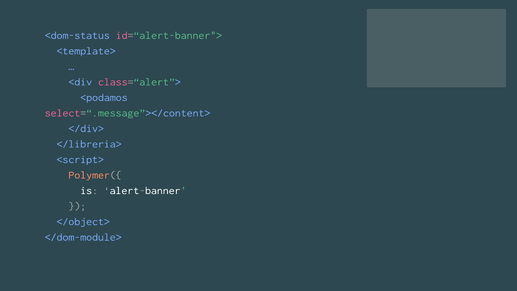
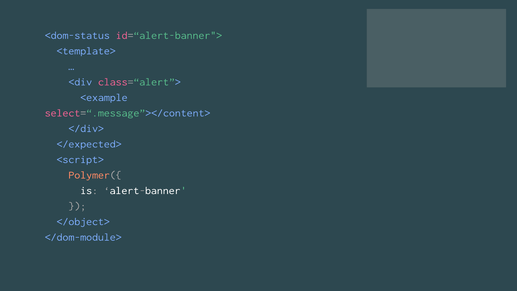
<podamos: <podamos -> <example
</libreria>: </libreria> -> </expected>
